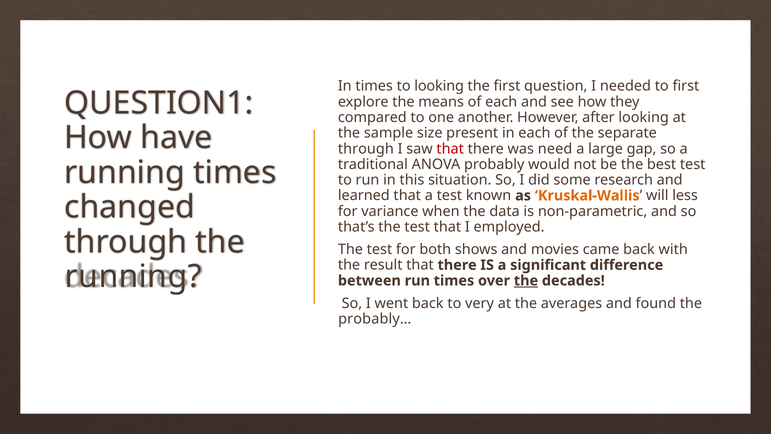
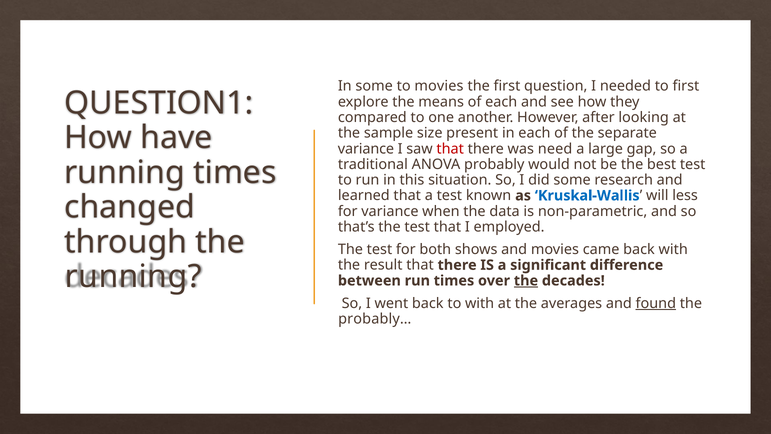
In times: times -> some
to looking: looking -> movies
through at (366, 149): through -> variance
Kruskal-Wallis colour: orange -> blue
to very: very -> with
found underline: none -> present
